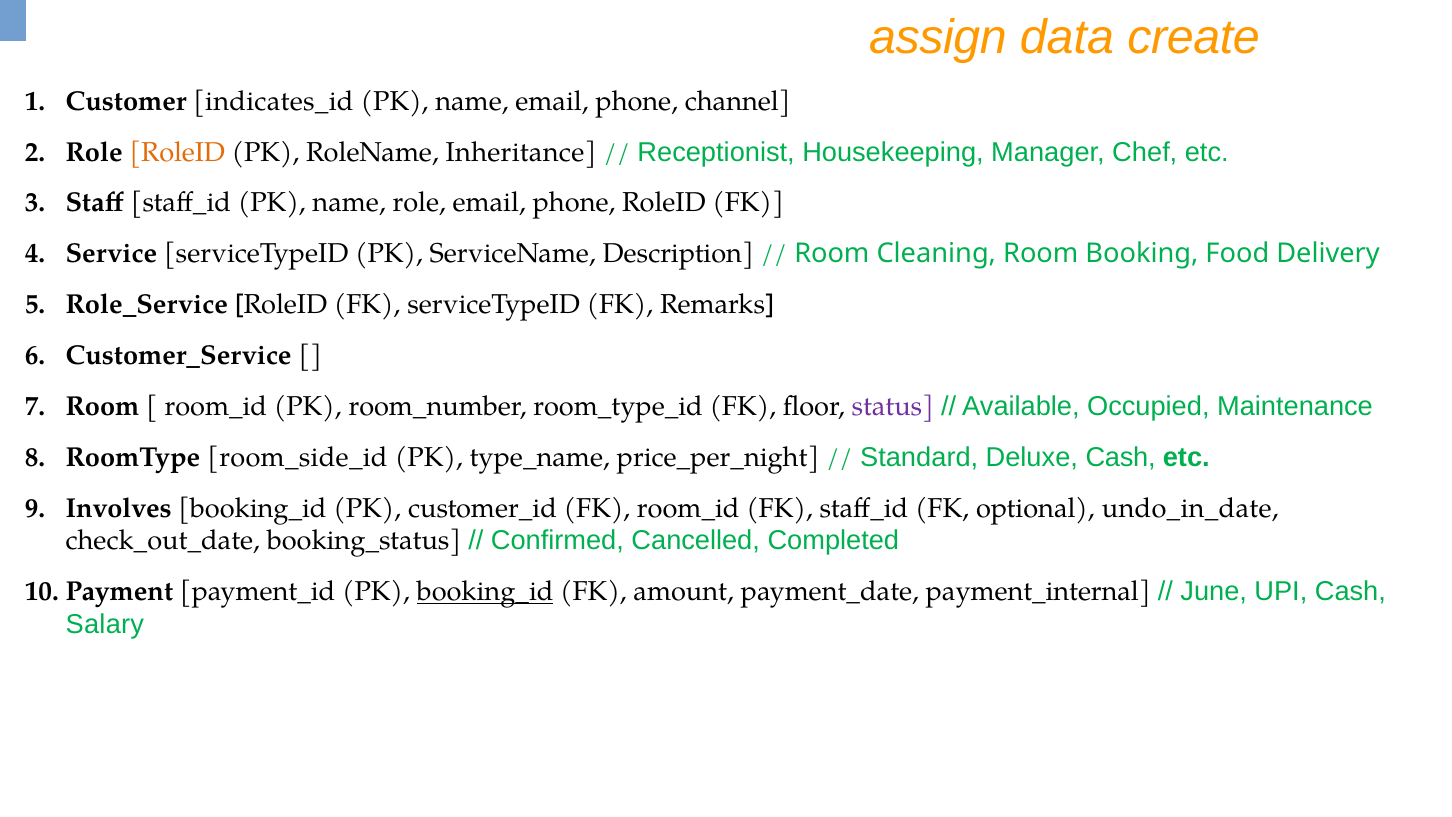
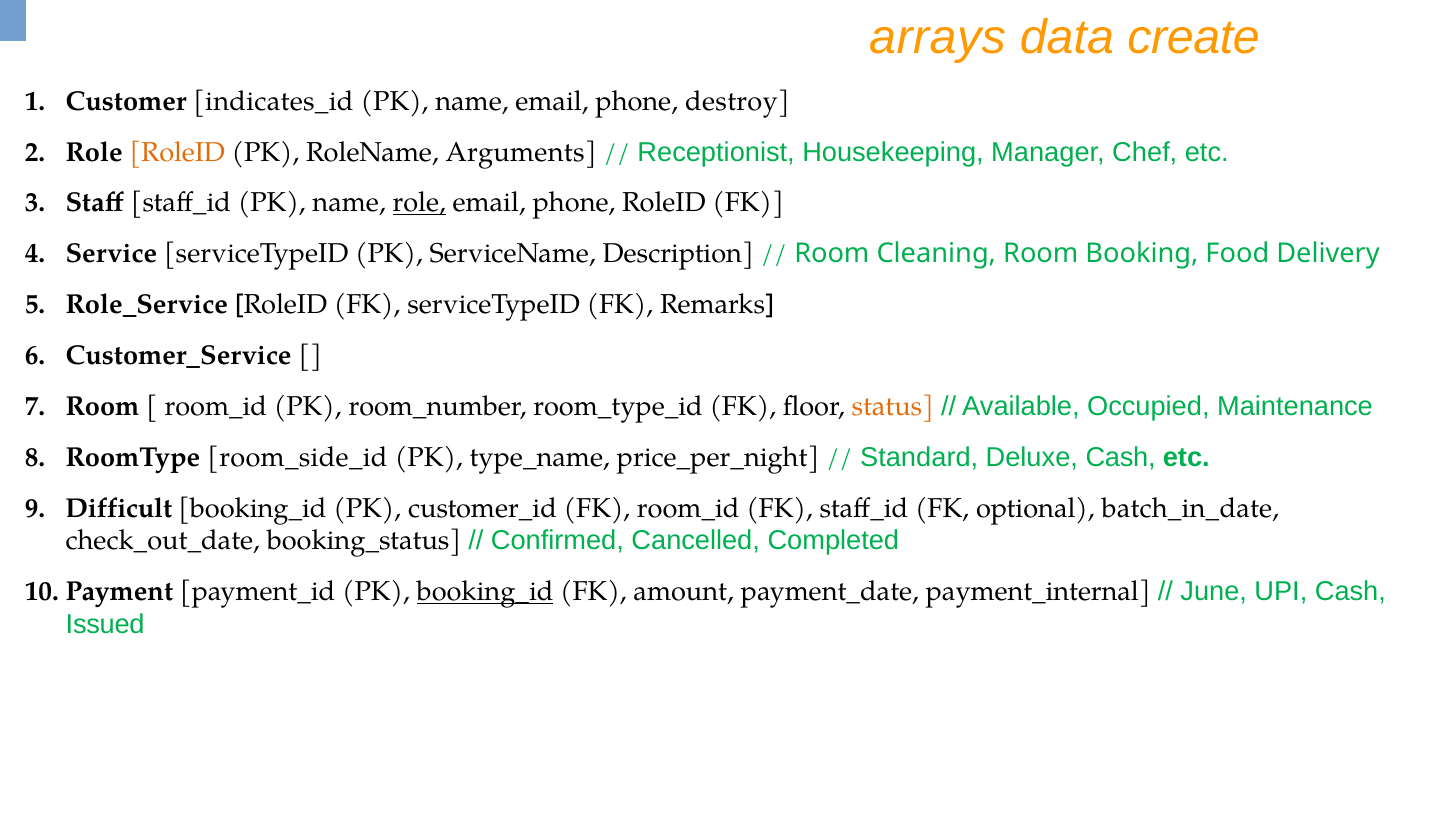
assign: assign -> arrays
channel: channel -> destroy
Inheritance: Inheritance -> Arguments
role at (419, 203) underline: none -> present
status colour: purple -> orange
Involves: Involves -> Difficult
undo_in_date: undo_in_date -> batch_in_date
Salary: Salary -> Issued
